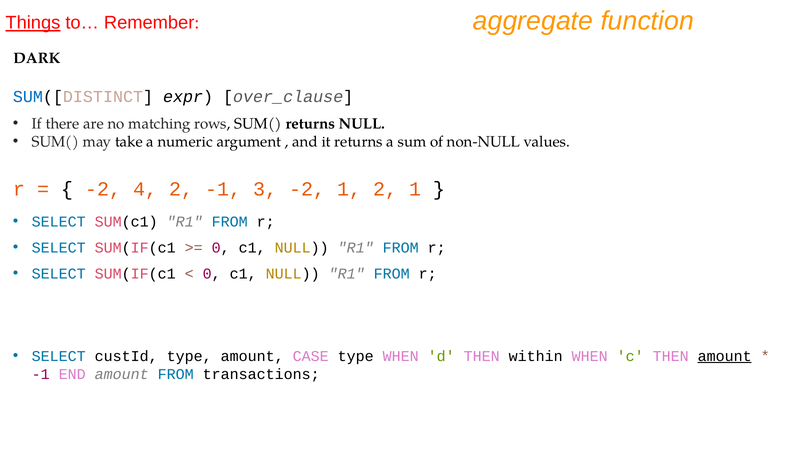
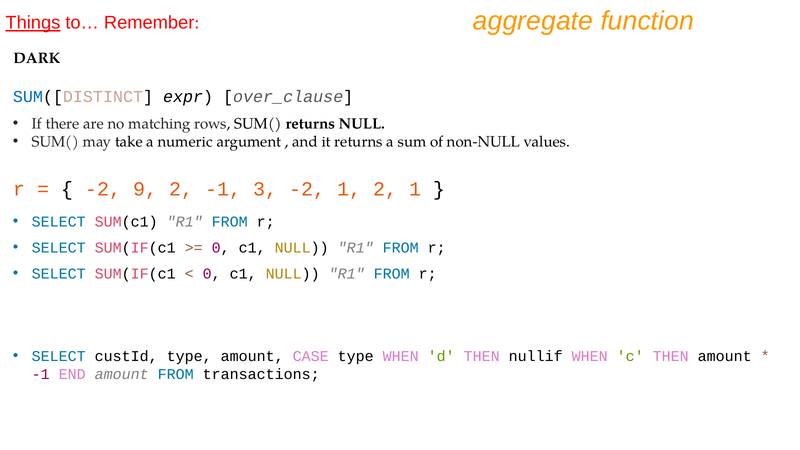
4: 4 -> 9
within: within -> nullif
amount at (725, 356) underline: present -> none
